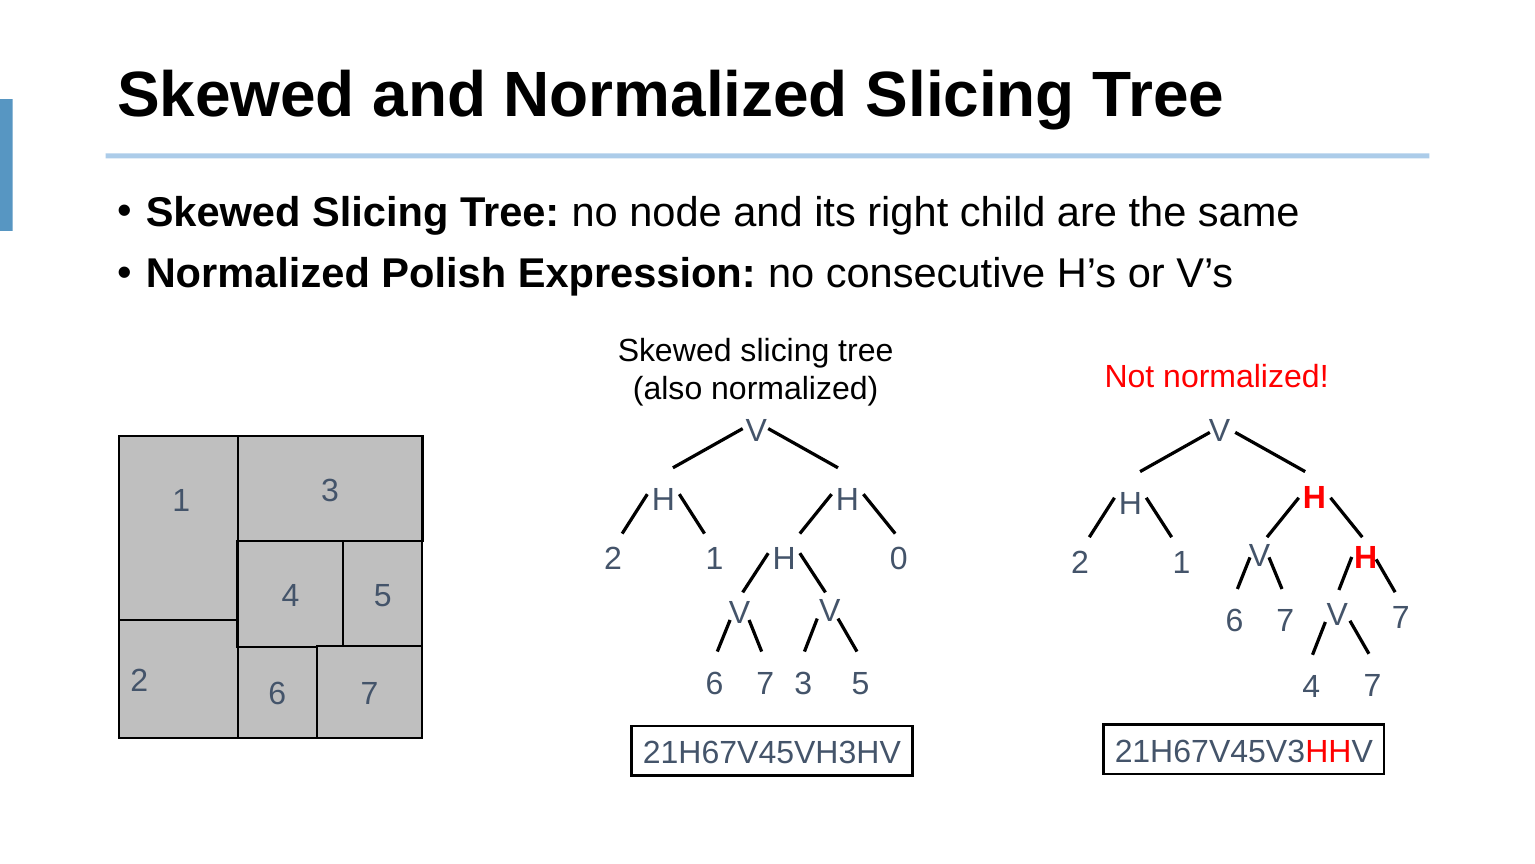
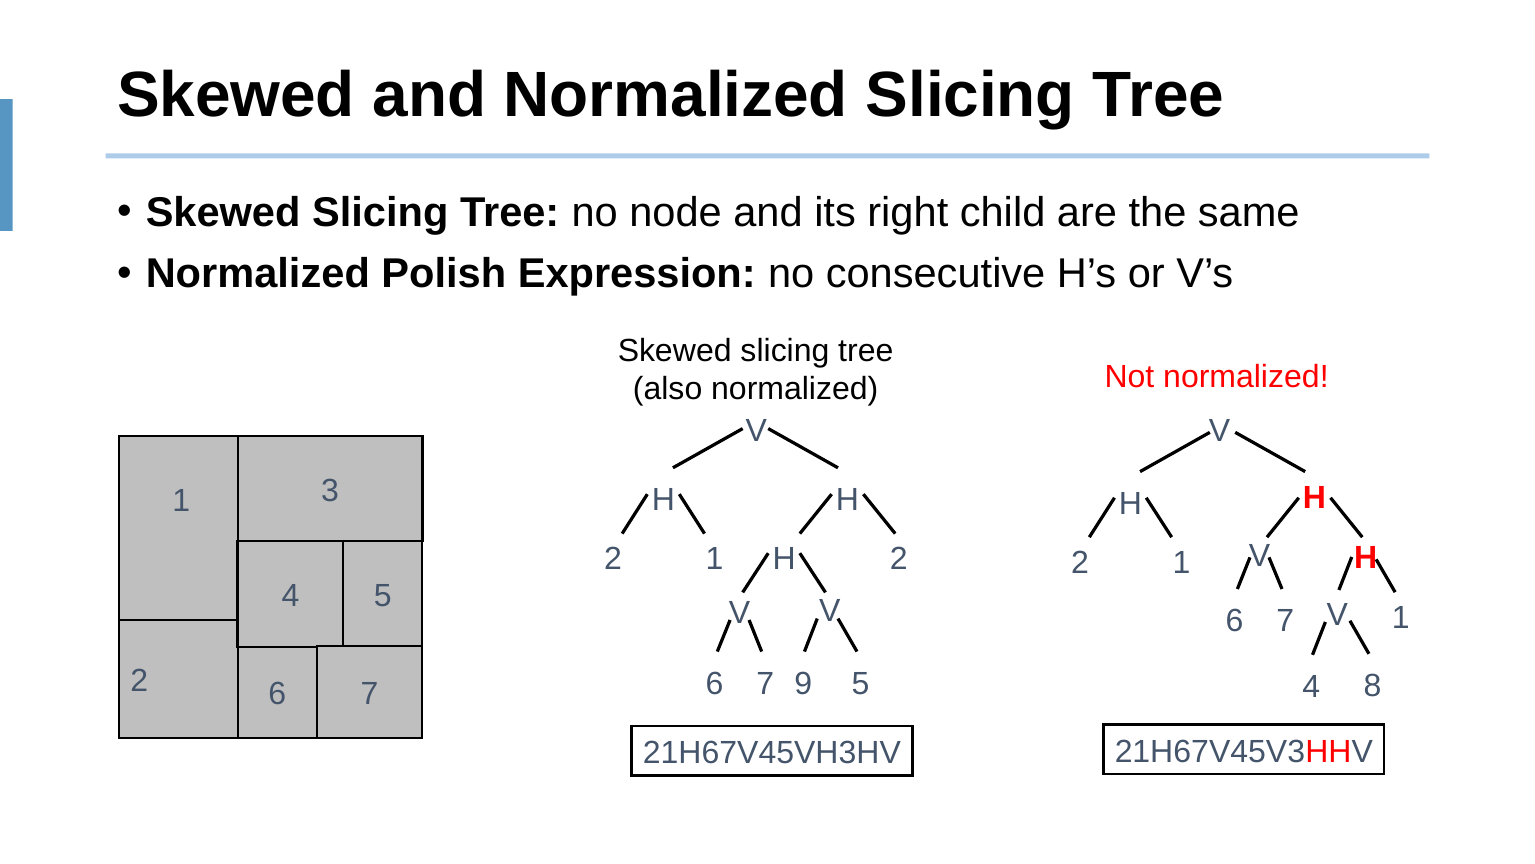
1 0: 0 -> 2
7 at (1401, 617): 7 -> 1
6 3: 3 -> 9
7 at (1373, 685): 7 -> 8
